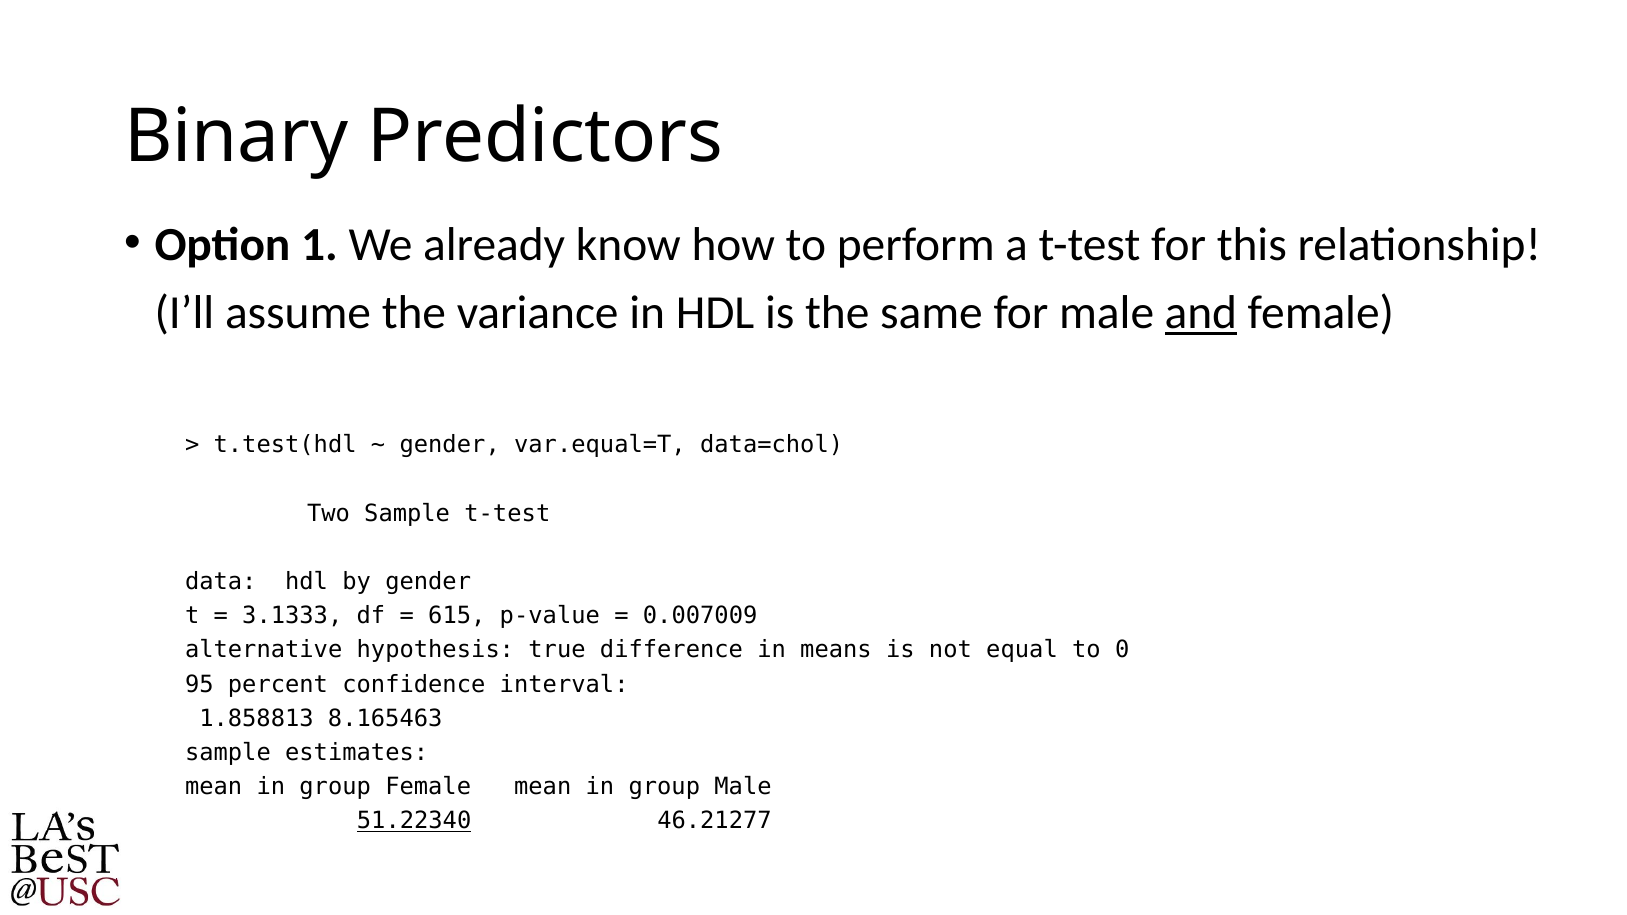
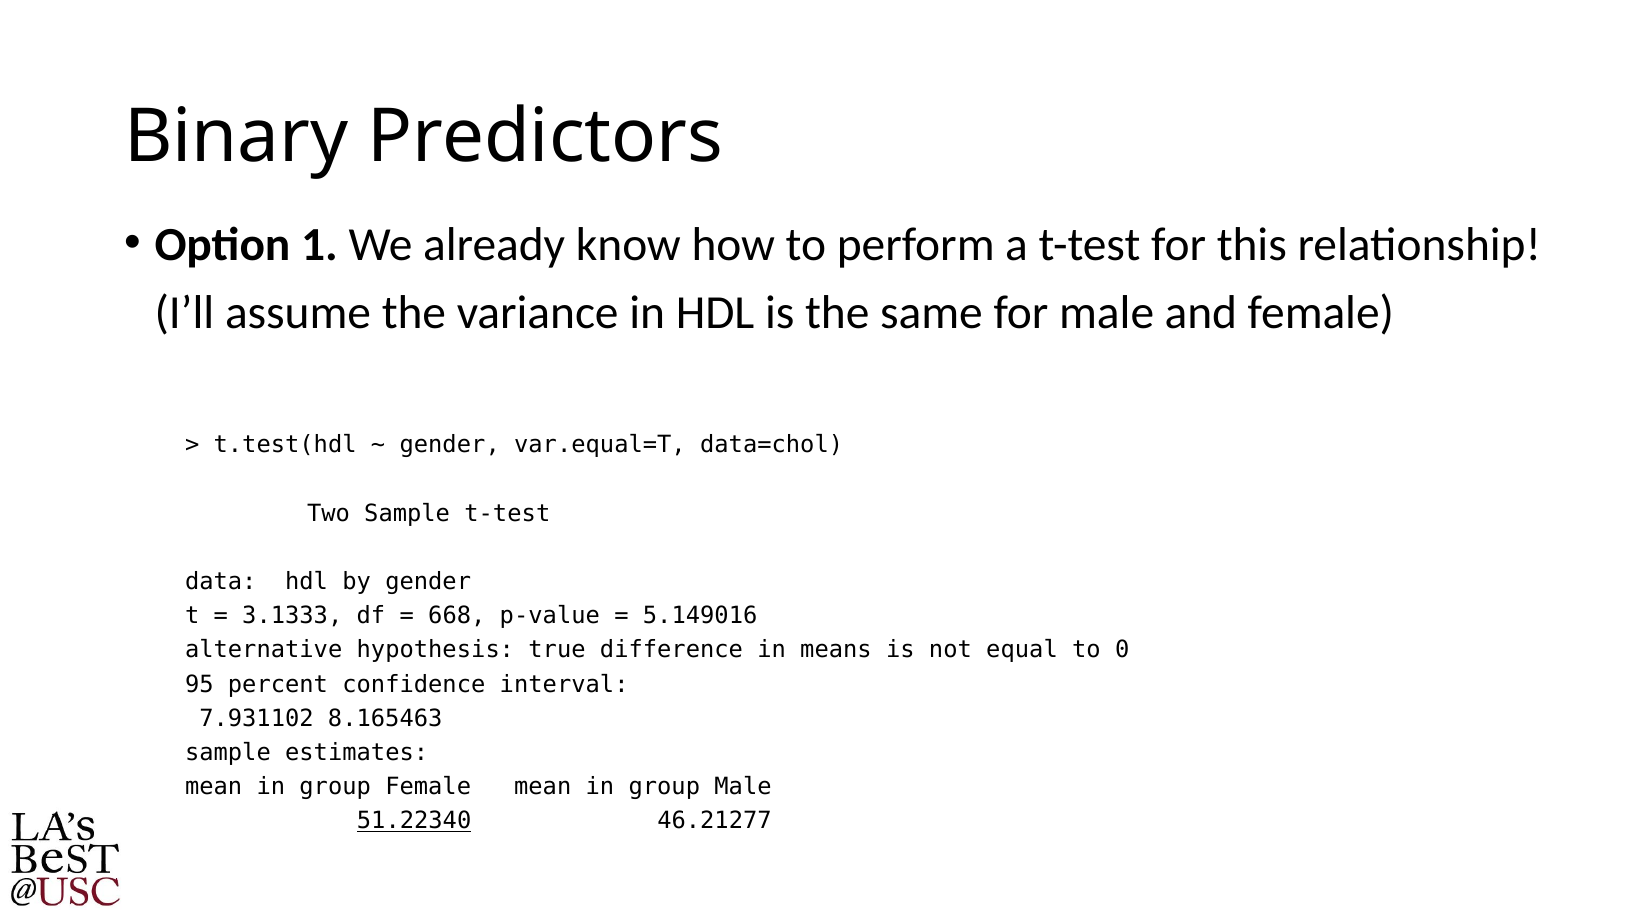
and underline: present -> none
615: 615 -> 668
0.007009: 0.007009 -> 5.149016
1.858813: 1.858813 -> 7.931102
